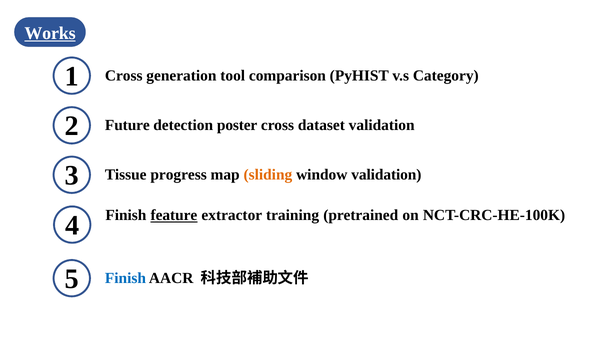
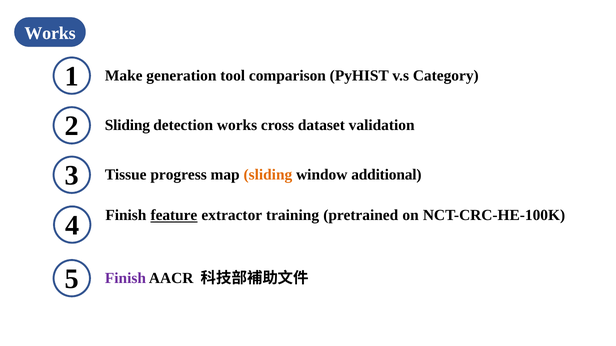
Works at (50, 33) underline: present -> none
1 Cross: Cross -> Make
2 Future: Future -> Sliding
detection poster: poster -> works
window validation: validation -> additional
Finish at (125, 279) colour: blue -> purple
